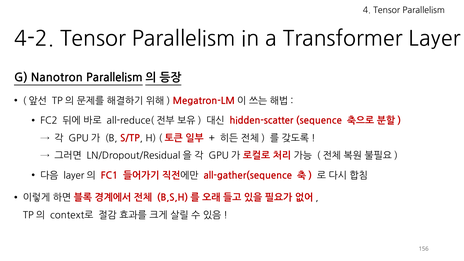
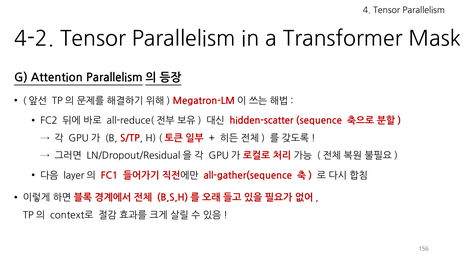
Layer: Layer -> Mask
Nanotron: Nanotron -> Attention
